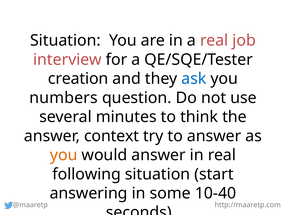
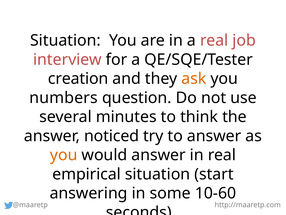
ask colour: blue -> orange
context: context -> noticed
following: following -> empirical
10-40: 10-40 -> 10-60
